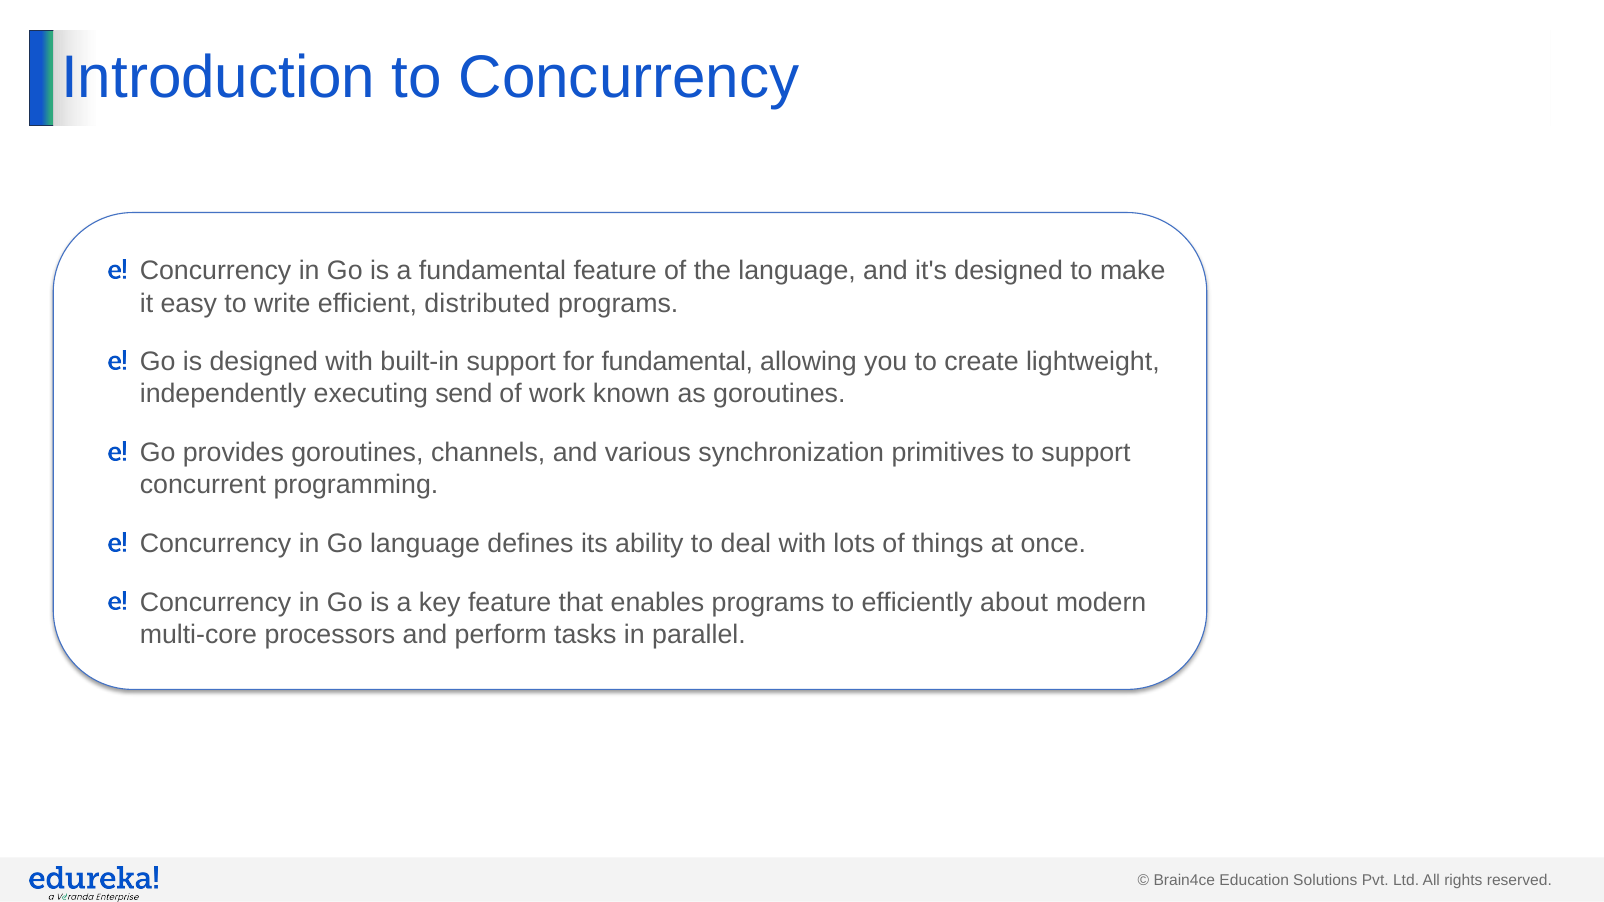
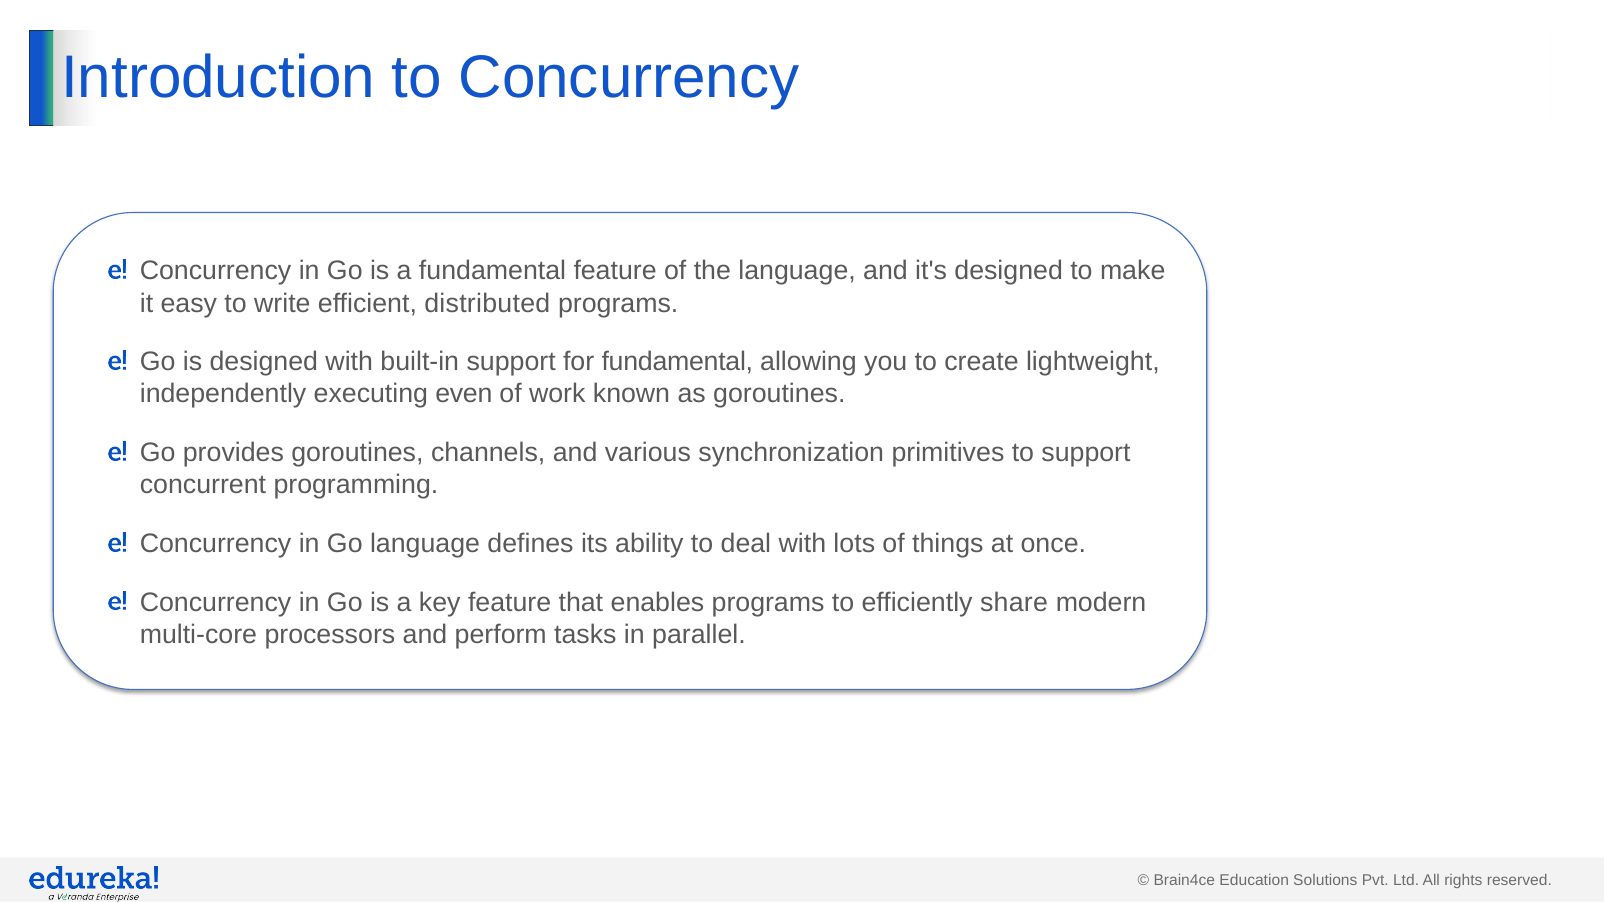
send: send -> even
about: about -> share
